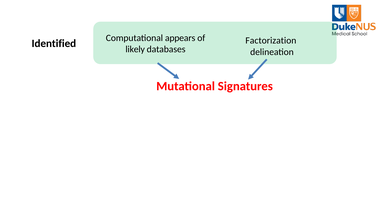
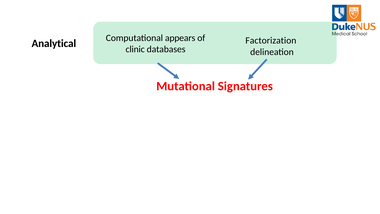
Identified: Identified -> Analytical
likely: likely -> clinic
